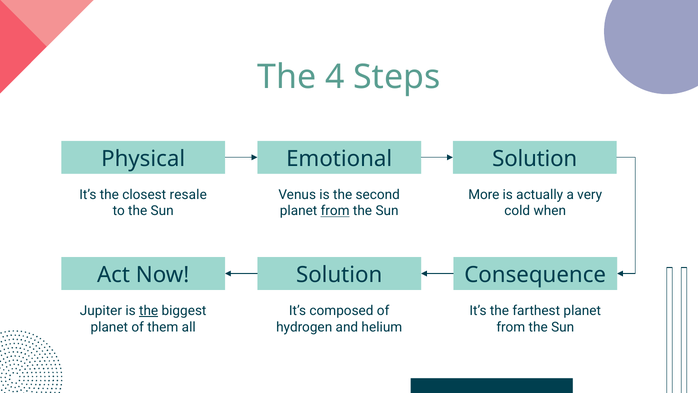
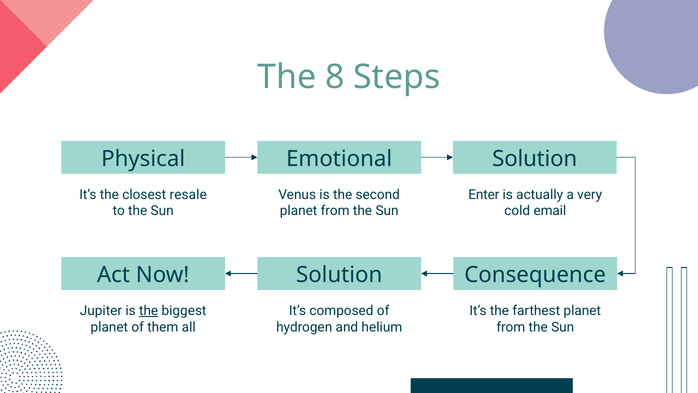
4: 4 -> 8
More: More -> Enter
from at (335, 211) underline: present -> none
when: when -> email
